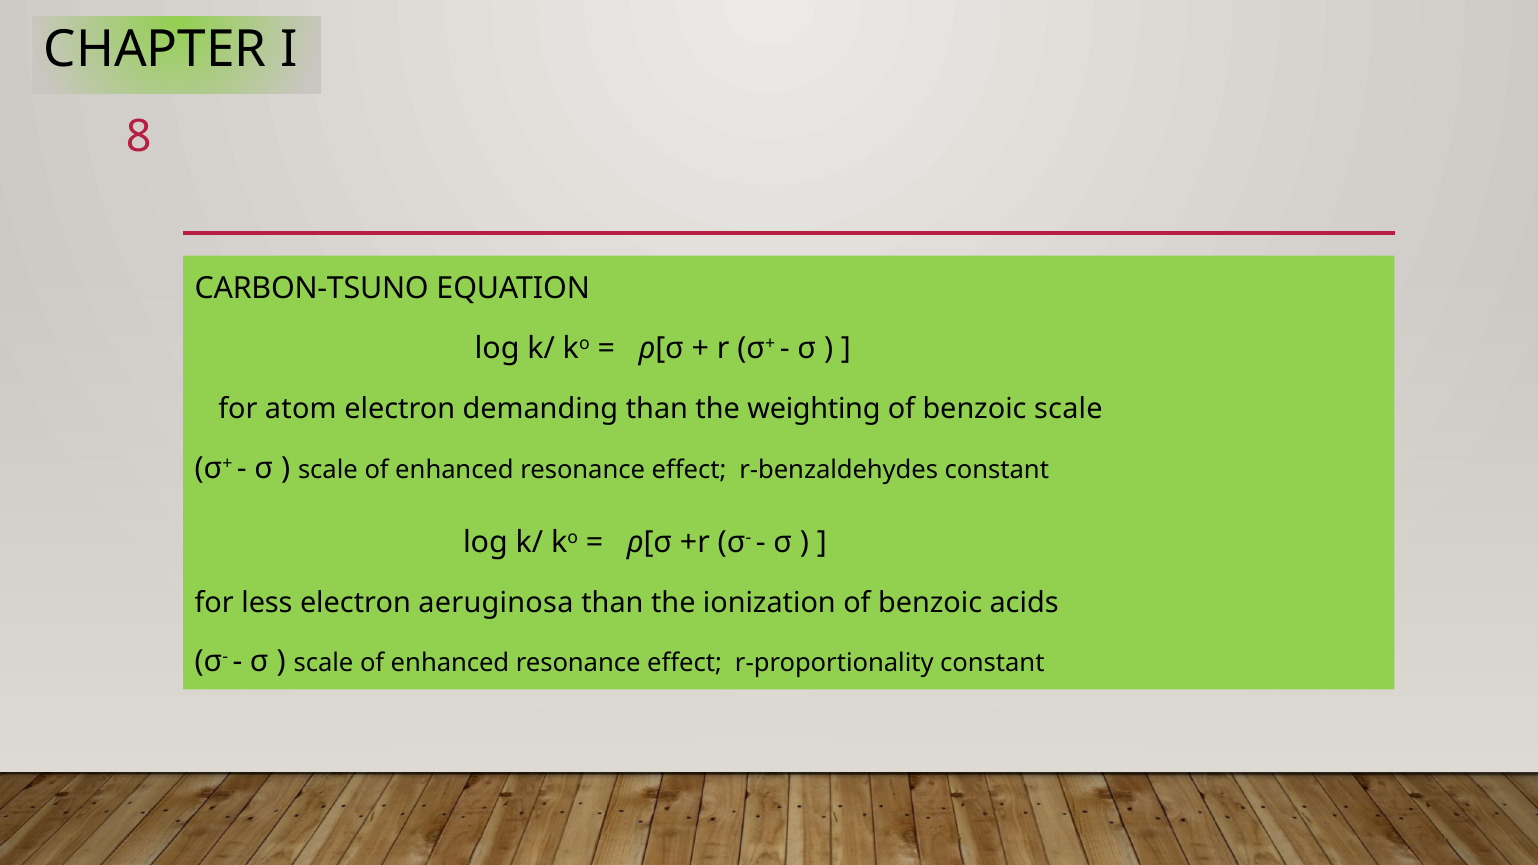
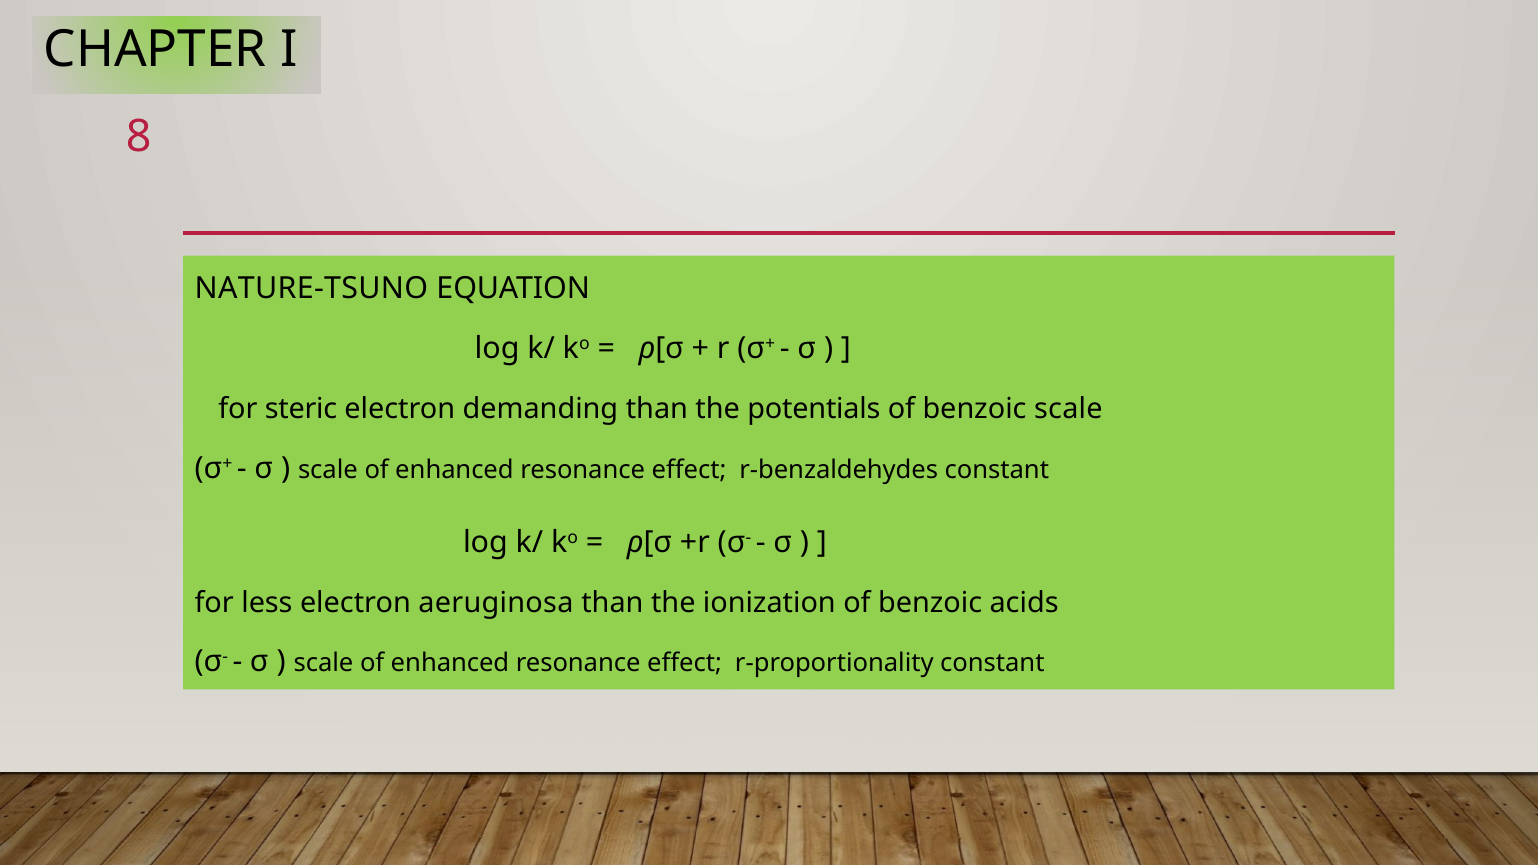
CARBON-TSUNO: CARBON-TSUNO -> NATURE-TSUNO
atom: atom -> steric
weighting: weighting -> potentials
